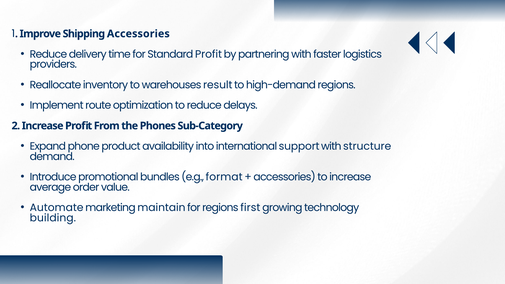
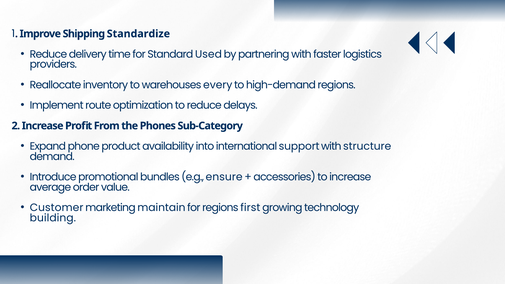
Shipping Accessories: Accessories -> Standardize
Standard Profit: Profit -> Used
result: result -> every
format: format -> ensure
Automate: Automate -> Customer
